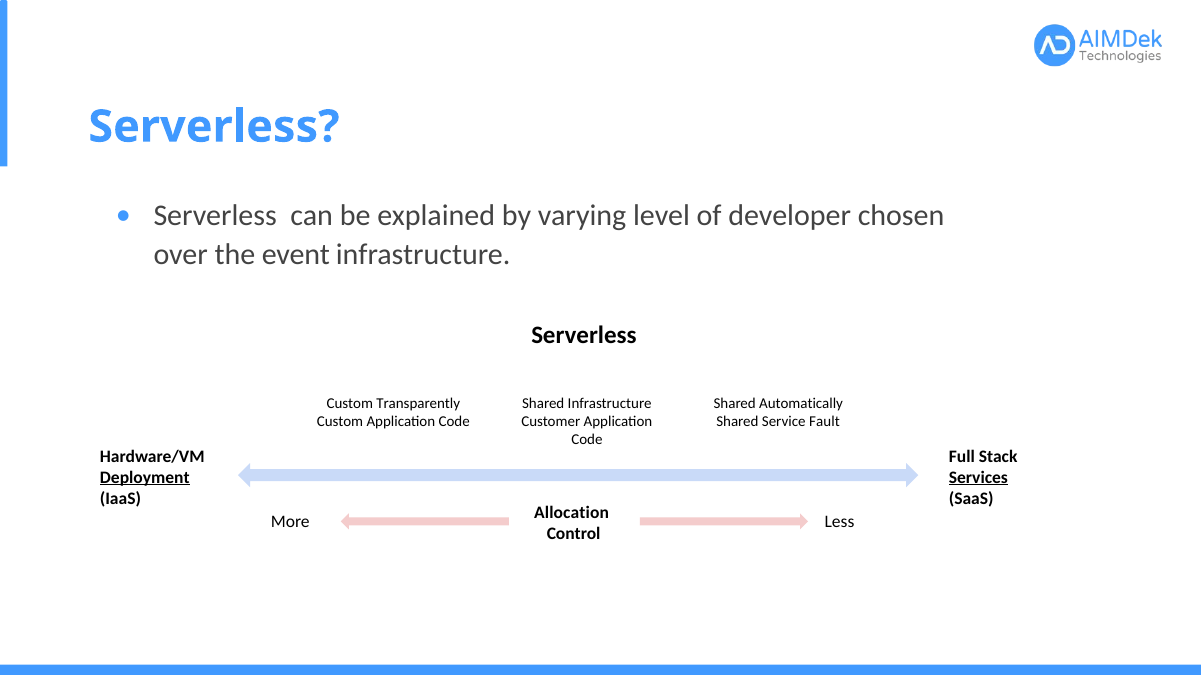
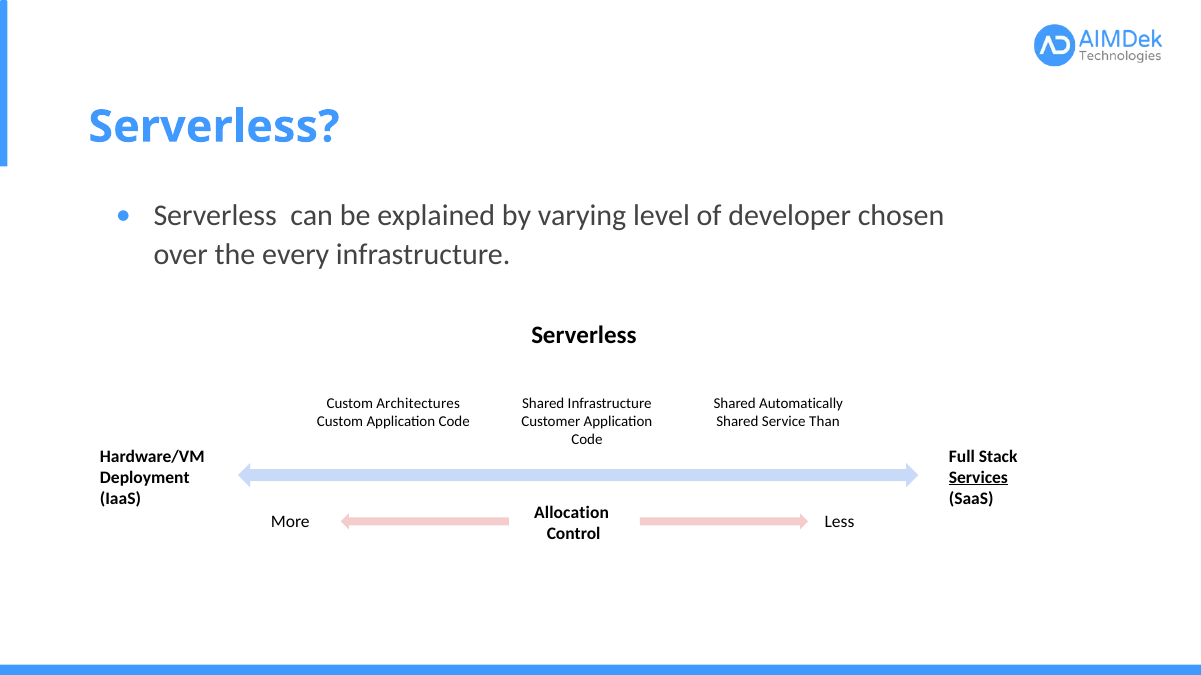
event: event -> every
Transparently: Transparently -> Architectures
Fault: Fault -> Than
Deployment underline: present -> none
